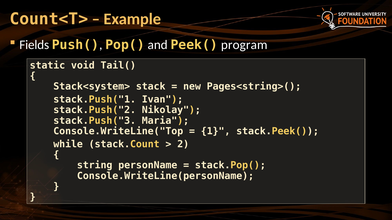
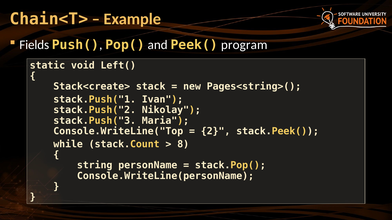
Count<T>: Count<T> -> Chain<T>
Tail(: Tail( -> Left(
Stack<system>: Stack<system> -> Stack<create>
1: 1 -> 2
2: 2 -> 8
